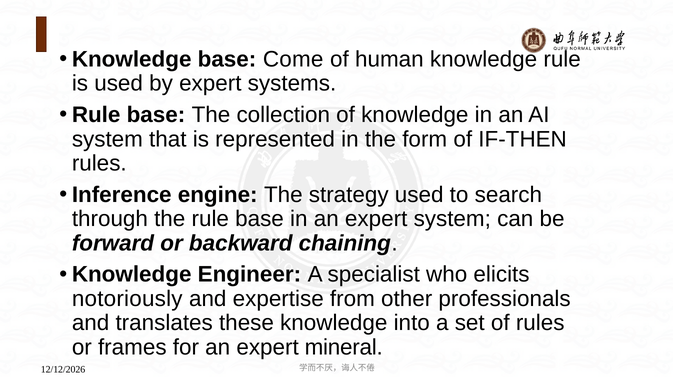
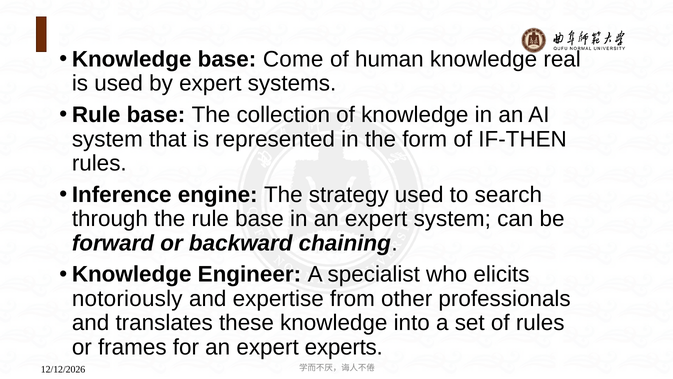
knowledge rule: rule -> real
mineral: mineral -> experts
